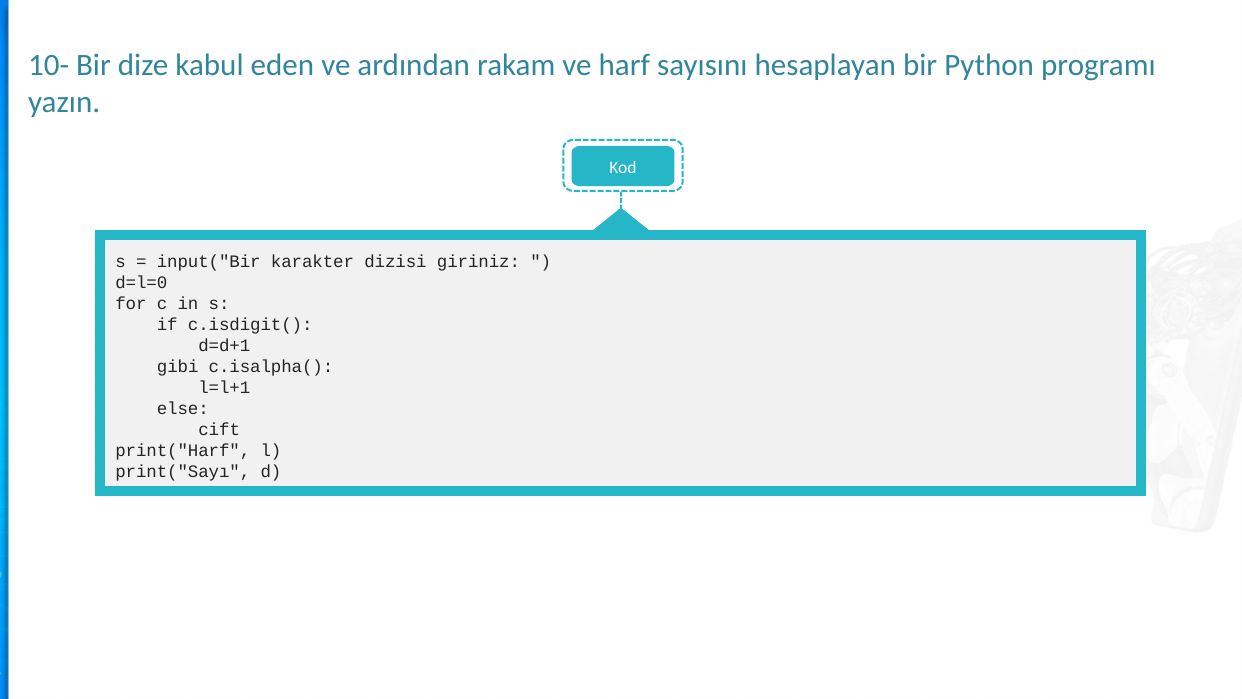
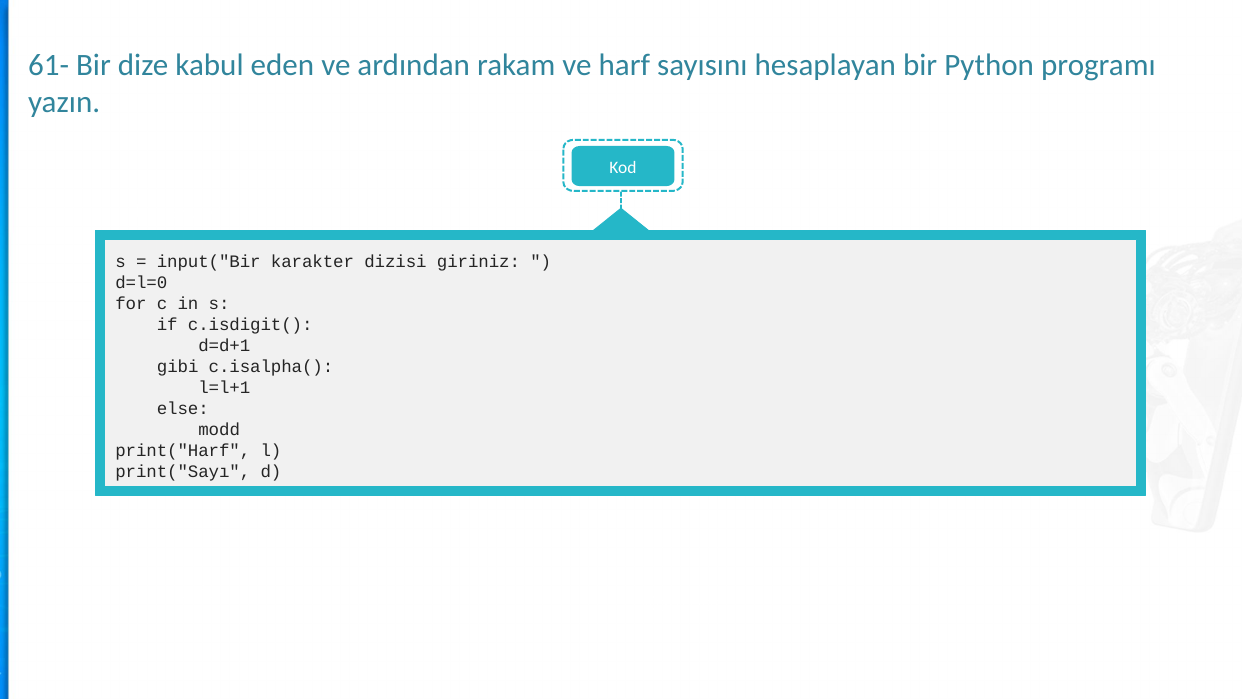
10-: 10- -> 61-
cift: cift -> modd
